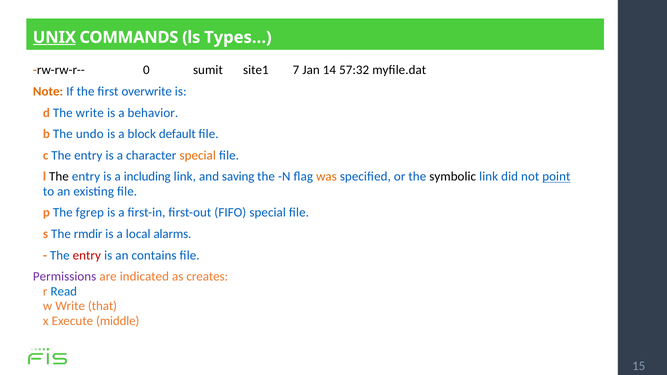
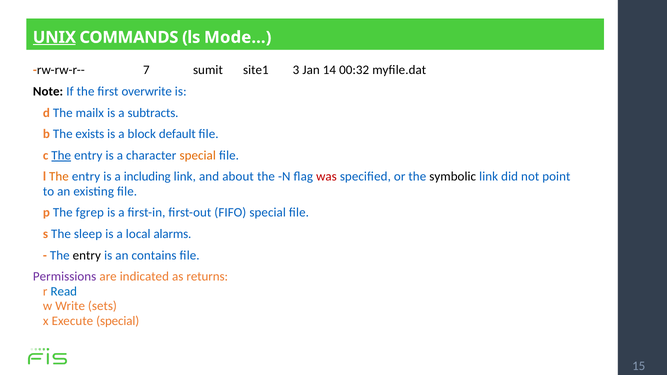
Types…: Types… -> Mode…
0: 0 -> 7
7: 7 -> 3
57:32: 57:32 -> 00:32
Note colour: orange -> black
The write: write -> mailx
behavior: behavior -> subtracts
undo: undo -> exists
The at (61, 155) underline: none -> present
The at (59, 177) colour: black -> orange
saving: saving -> about
was colour: orange -> red
point underline: present -> none
rmdir: rmdir -> sleep
entry at (87, 255) colour: red -> black
creates: creates -> returns
that: that -> sets
Execute middle: middle -> special
